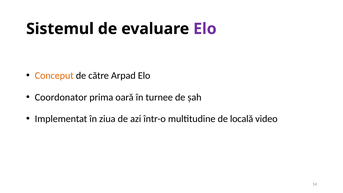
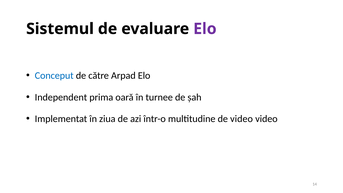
Conceput colour: orange -> blue
Coordonator: Coordonator -> Independent
de locală: locală -> video
